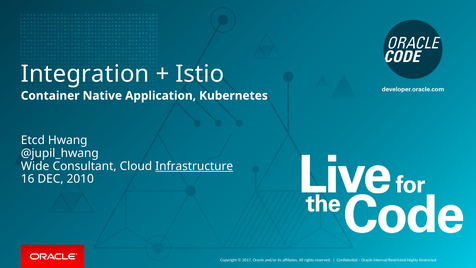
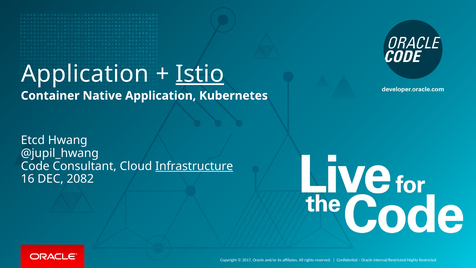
Integration at (85, 74): Integration -> Application
Istio underline: none -> present
Wide: Wide -> Code
2010: 2010 -> 2082
